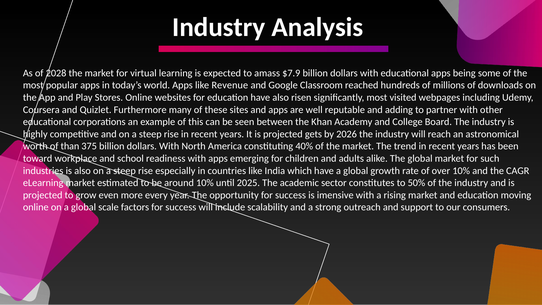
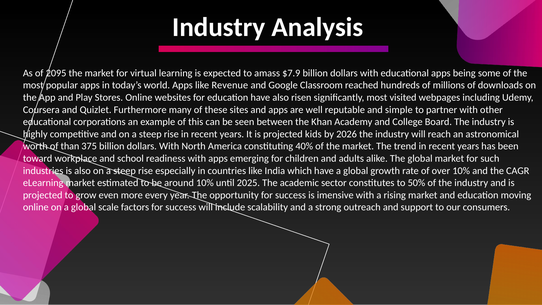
2028: 2028 -> 2095
adding: adding -> simple
gets: gets -> kids
